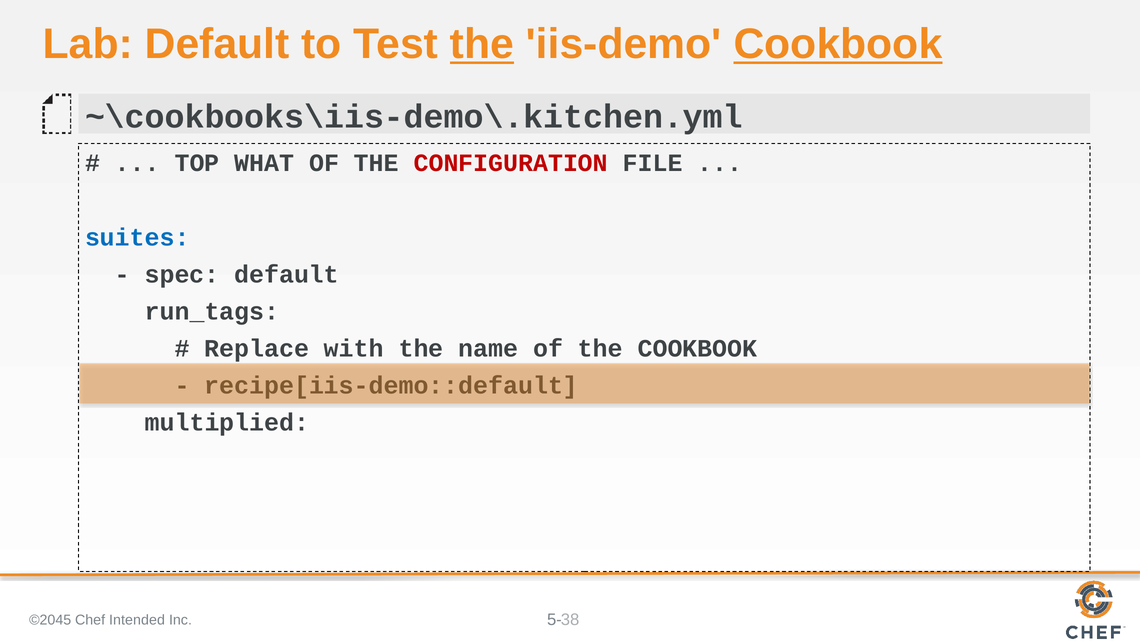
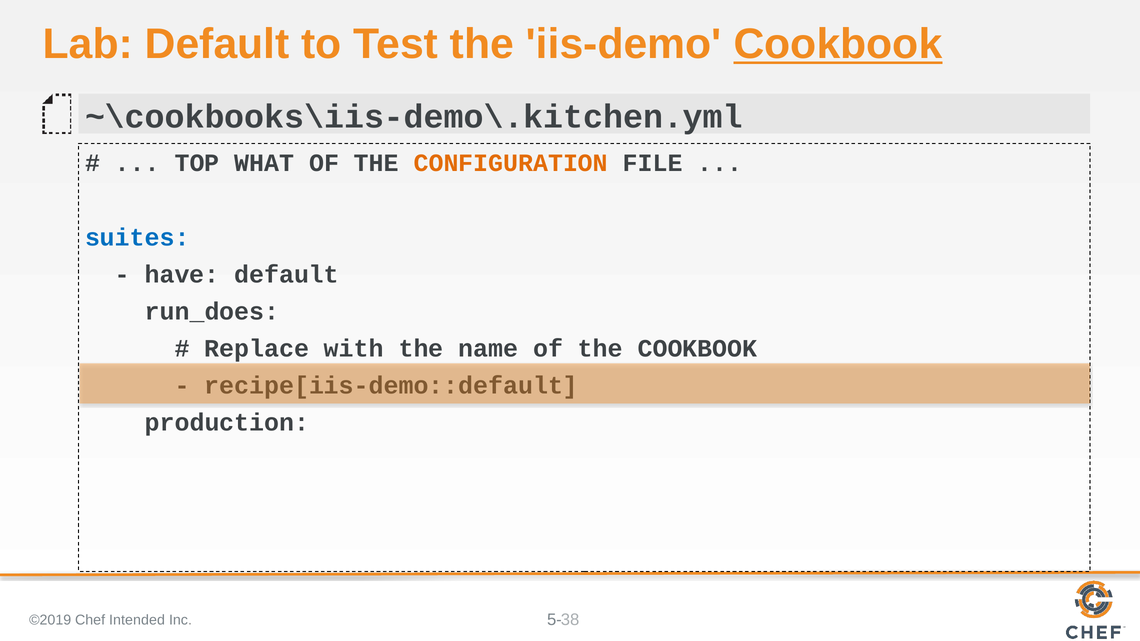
the at (482, 44) underline: present -> none
CONFIGURATION colour: red -> orange
spec: spec -> have
run_tags: run_tags -> run_does
multiplied: multiplied -> production
©2045: ©2045 -> ©2019
